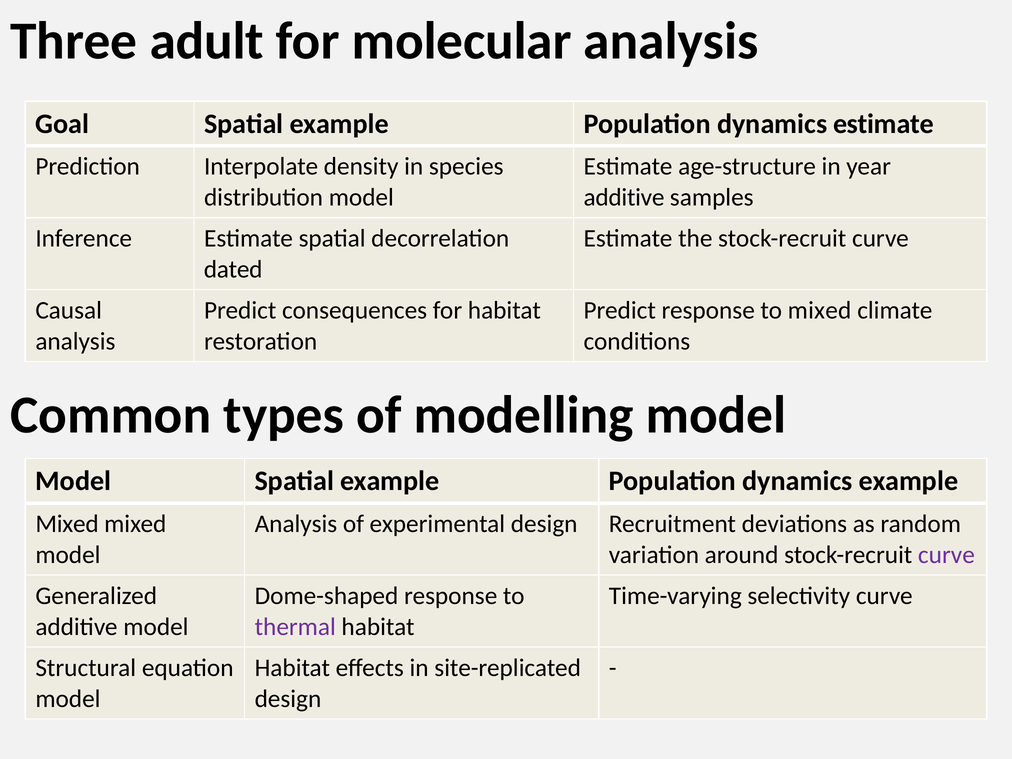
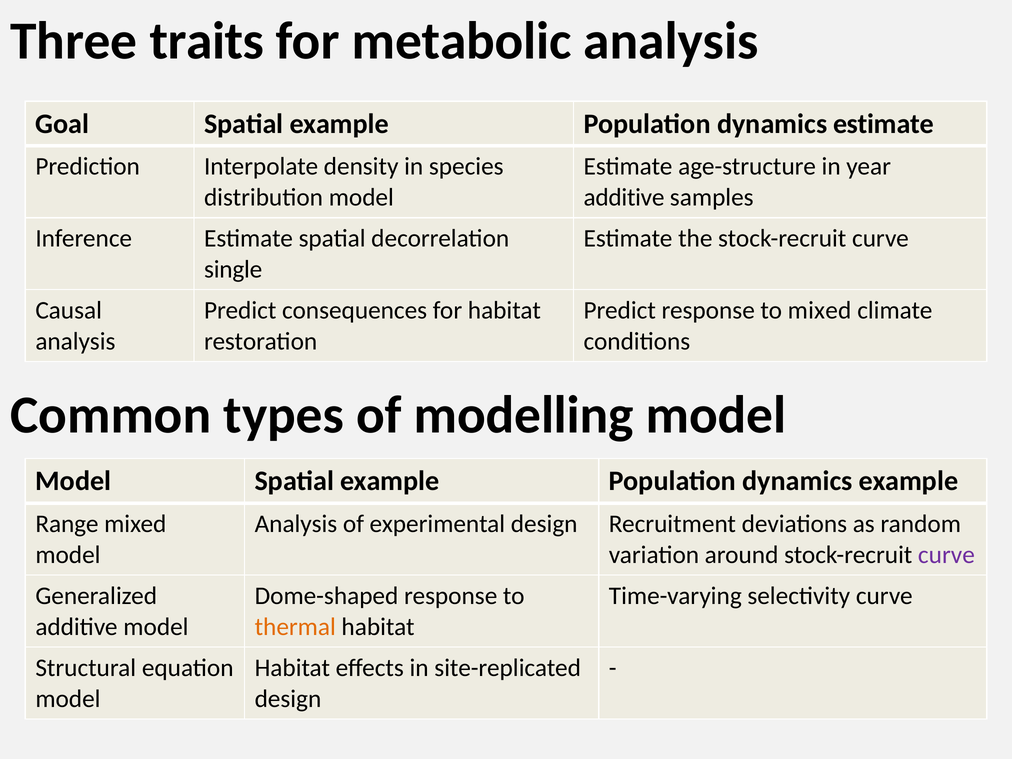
adult: adult -> traits
molecular: molecular -> metabolic
dated: dated -> single
Mixed at (67, 524): Mixed -> Range
thermal colour: purple -> orange
